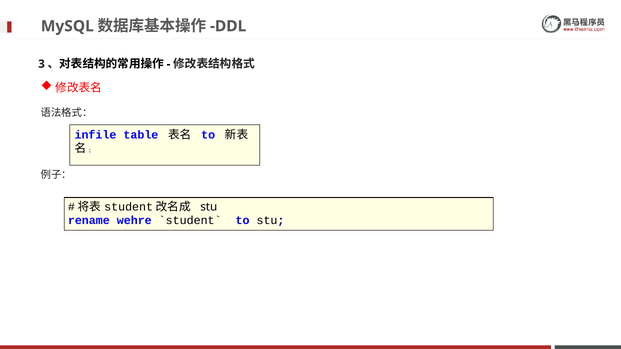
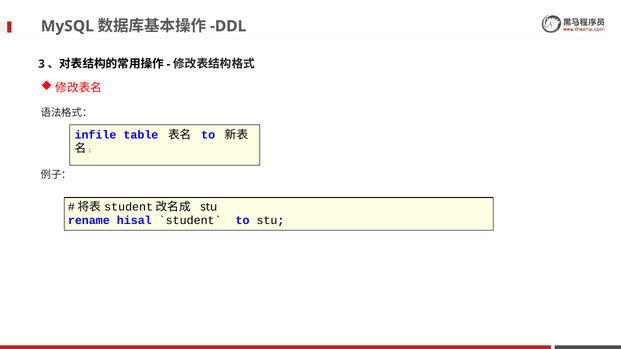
wehre: wehre -> hisal
